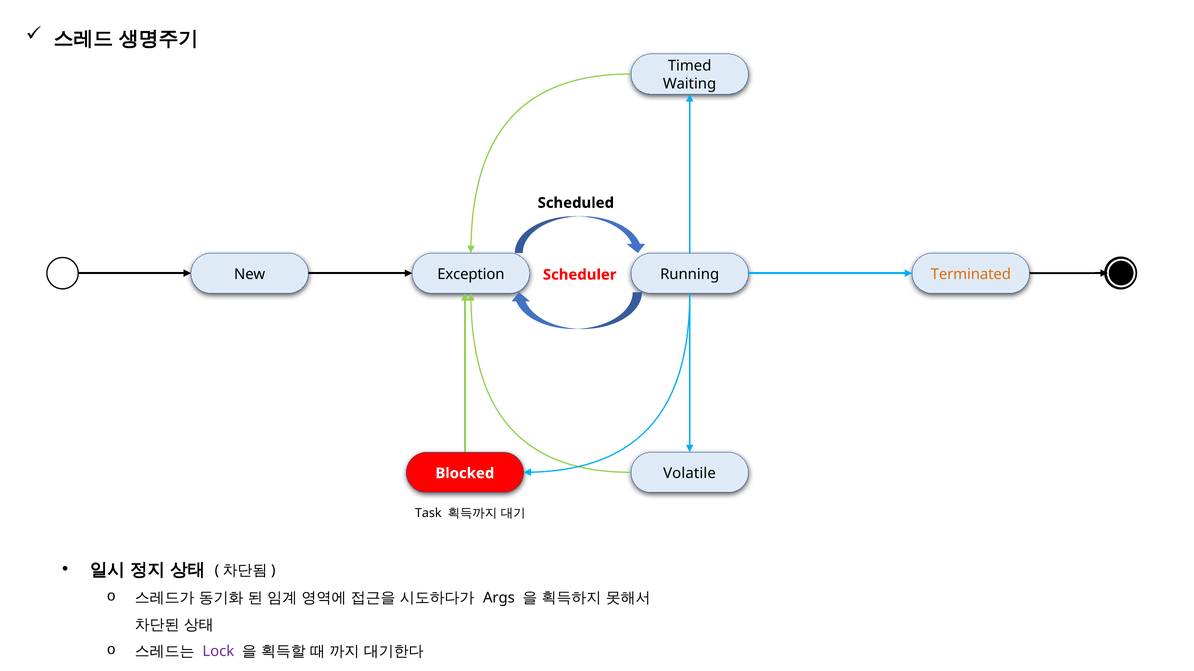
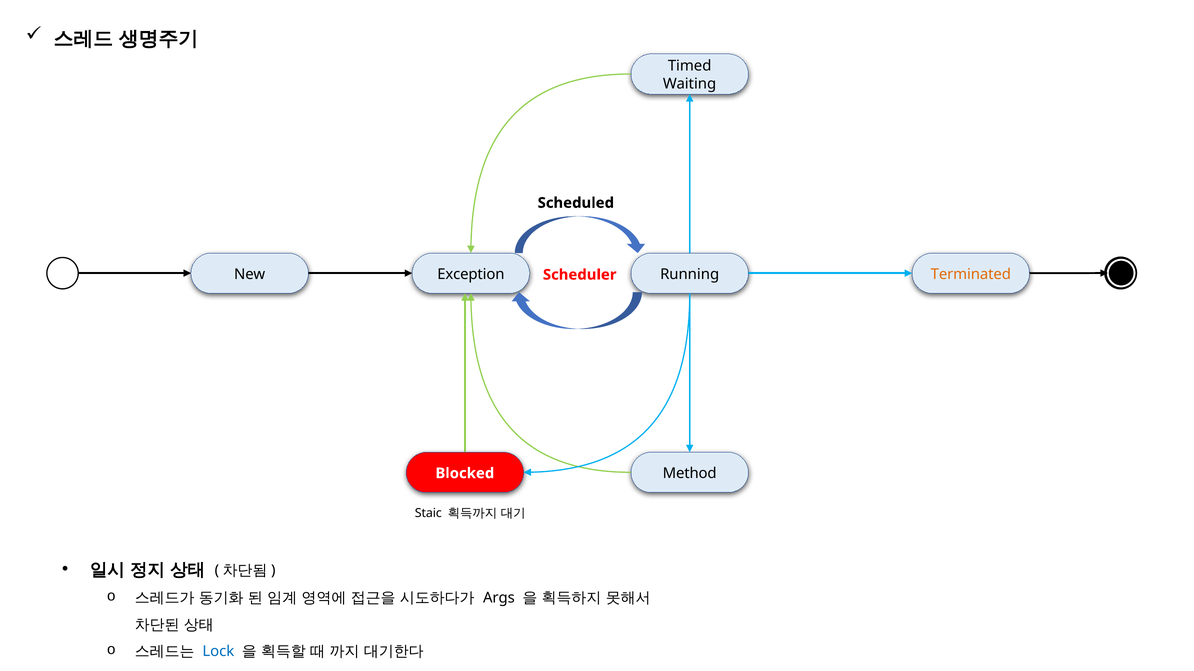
Volatile: Volatile -> Method
Task: Task -> Staic
Lock colour: purple -> blue
